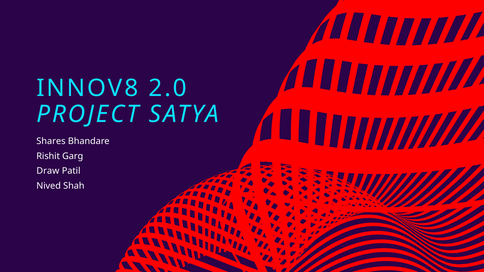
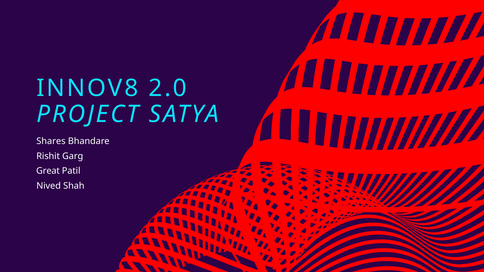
Draw: Draw -> Great
